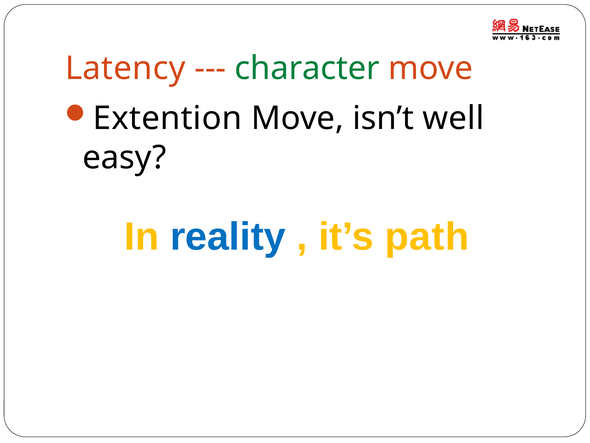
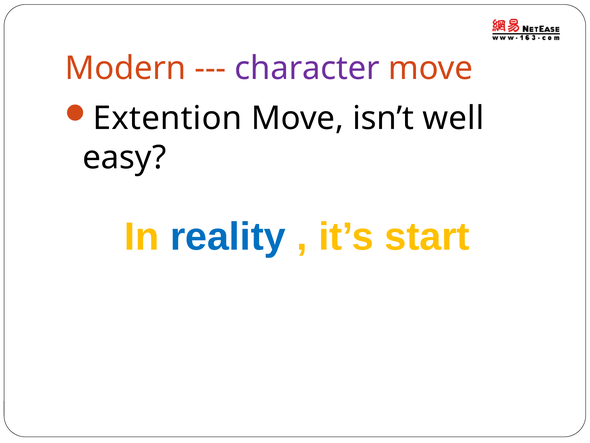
Latency: Latency -> Modern
character colour: green -> purple
path: path -> start
